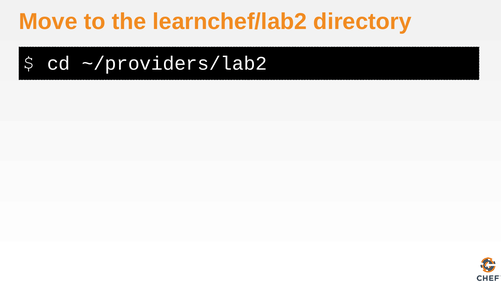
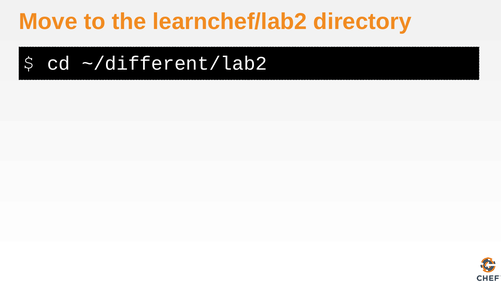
~/providers/lab2: ~/providers/lab2 -> ~/different/lab2
